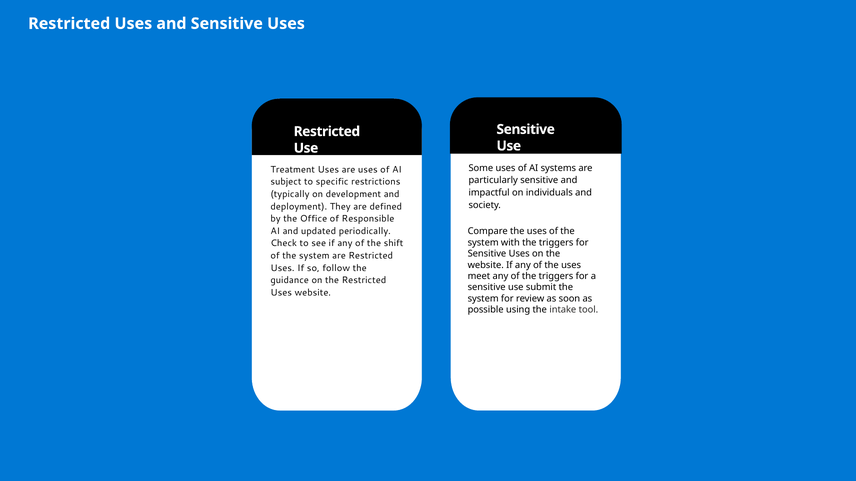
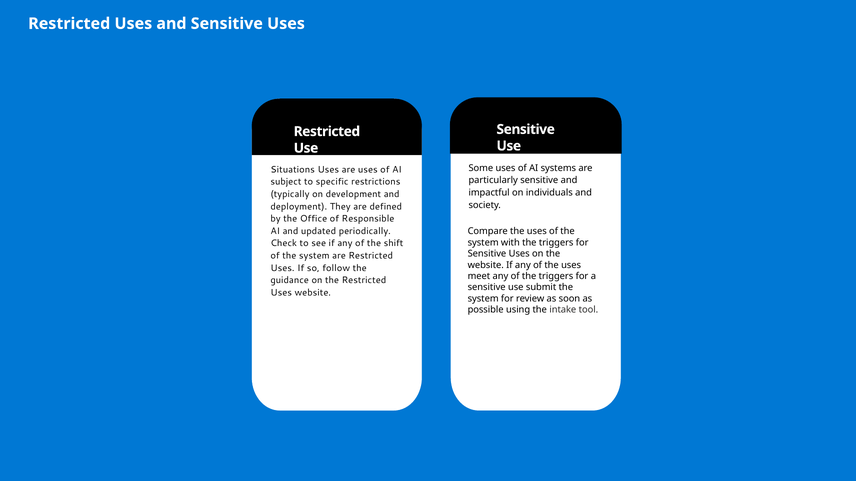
Treatment: Treatment -> Situations
